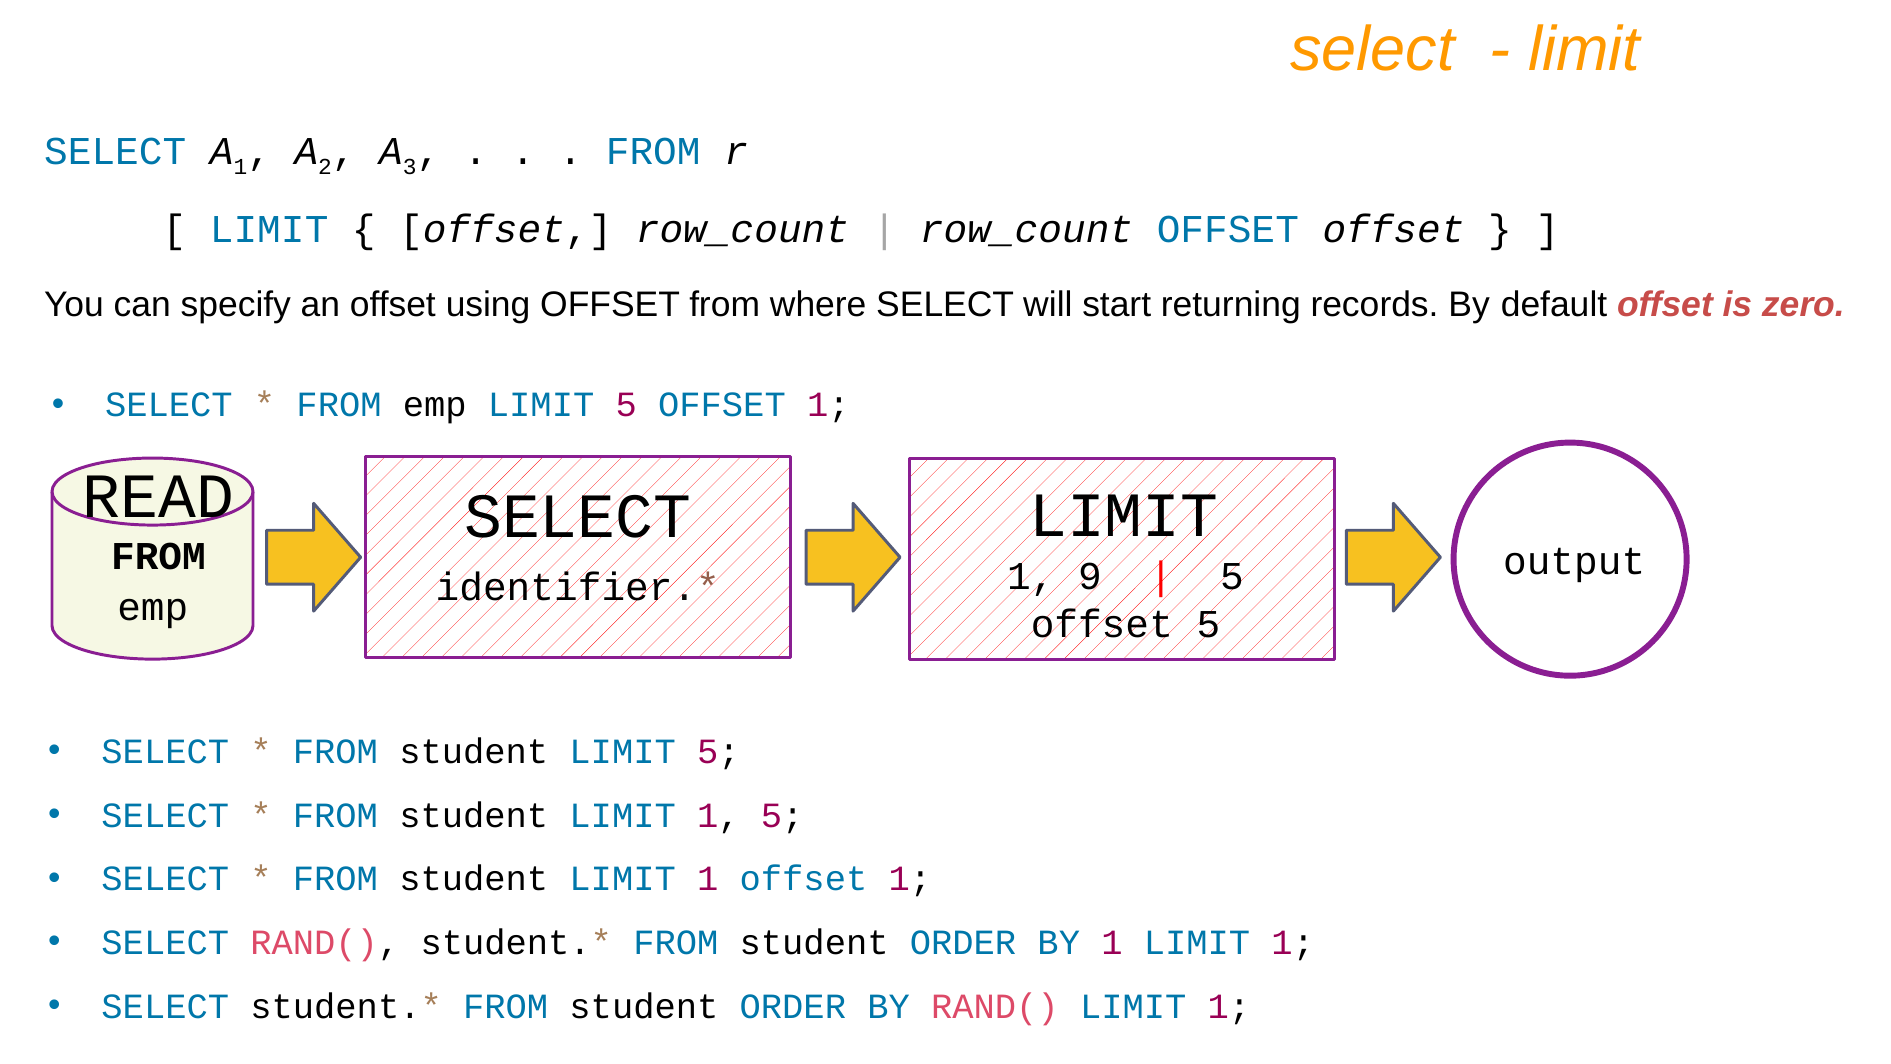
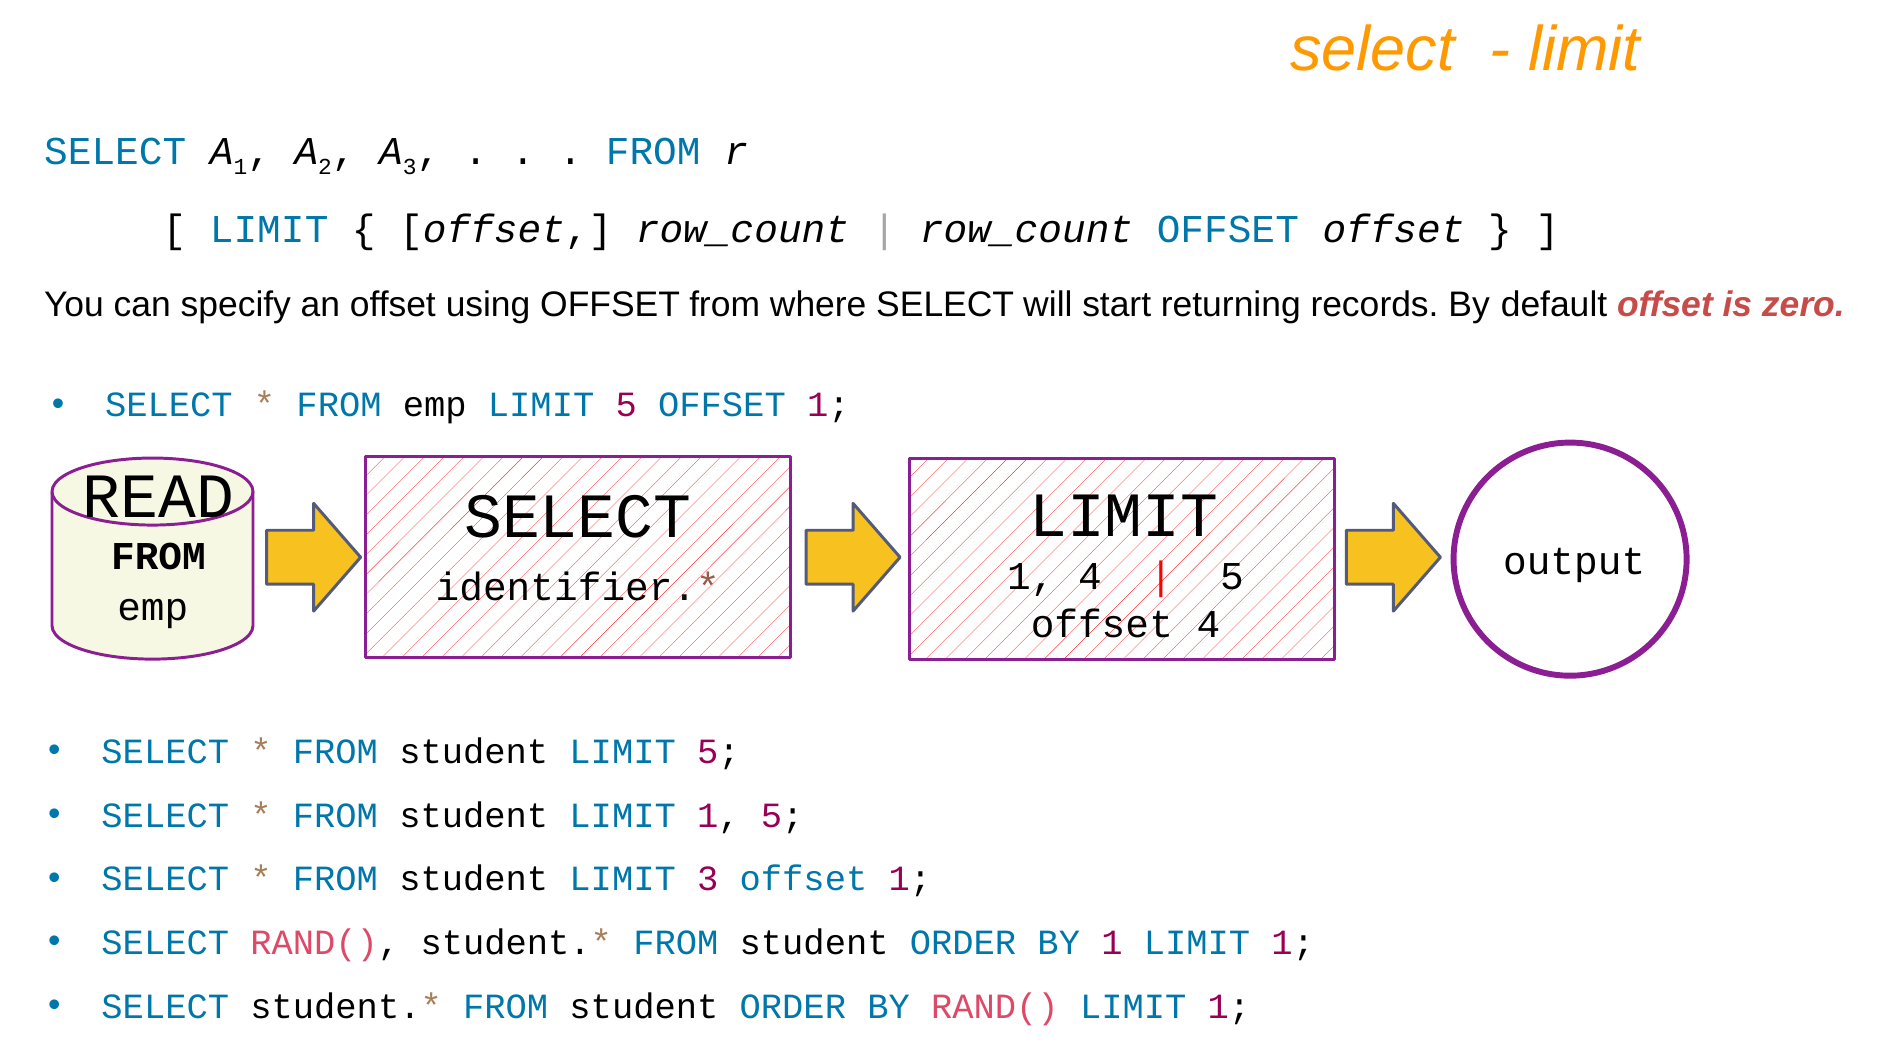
1 9: 9 -> 4
offset 5: 5 -> 4
1 at (708, 879): 1 -> 3
